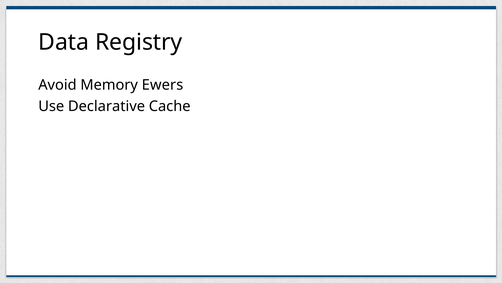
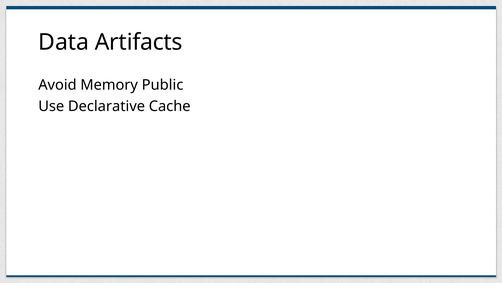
Registry: Registry -> Artifacts
Ewers: Ewers -> Public
